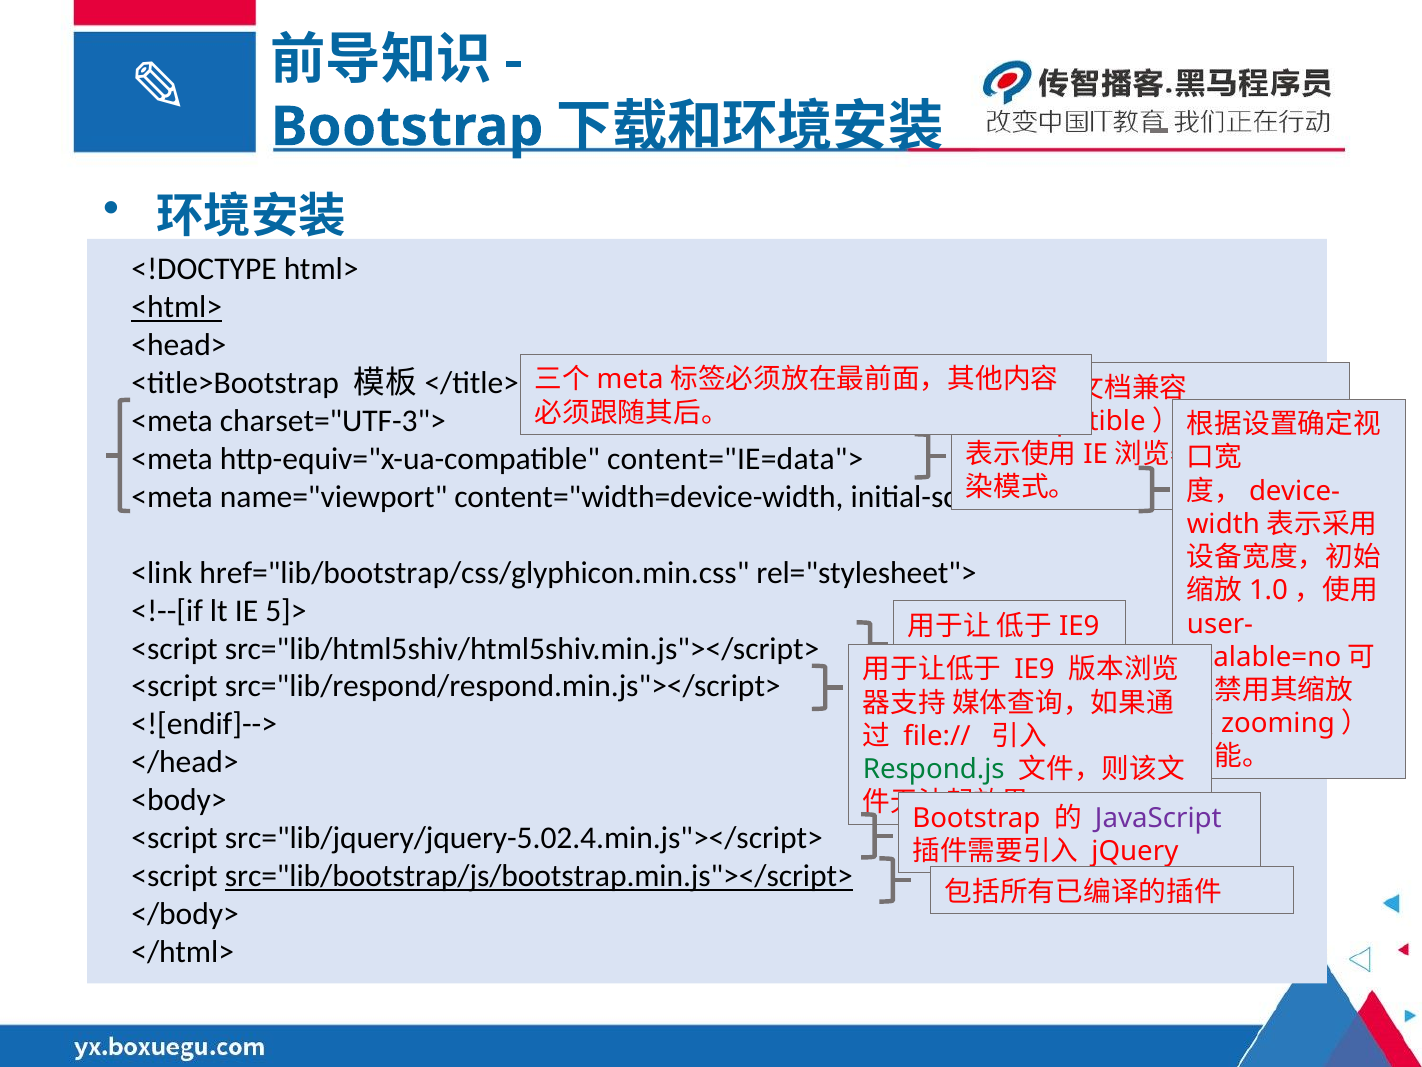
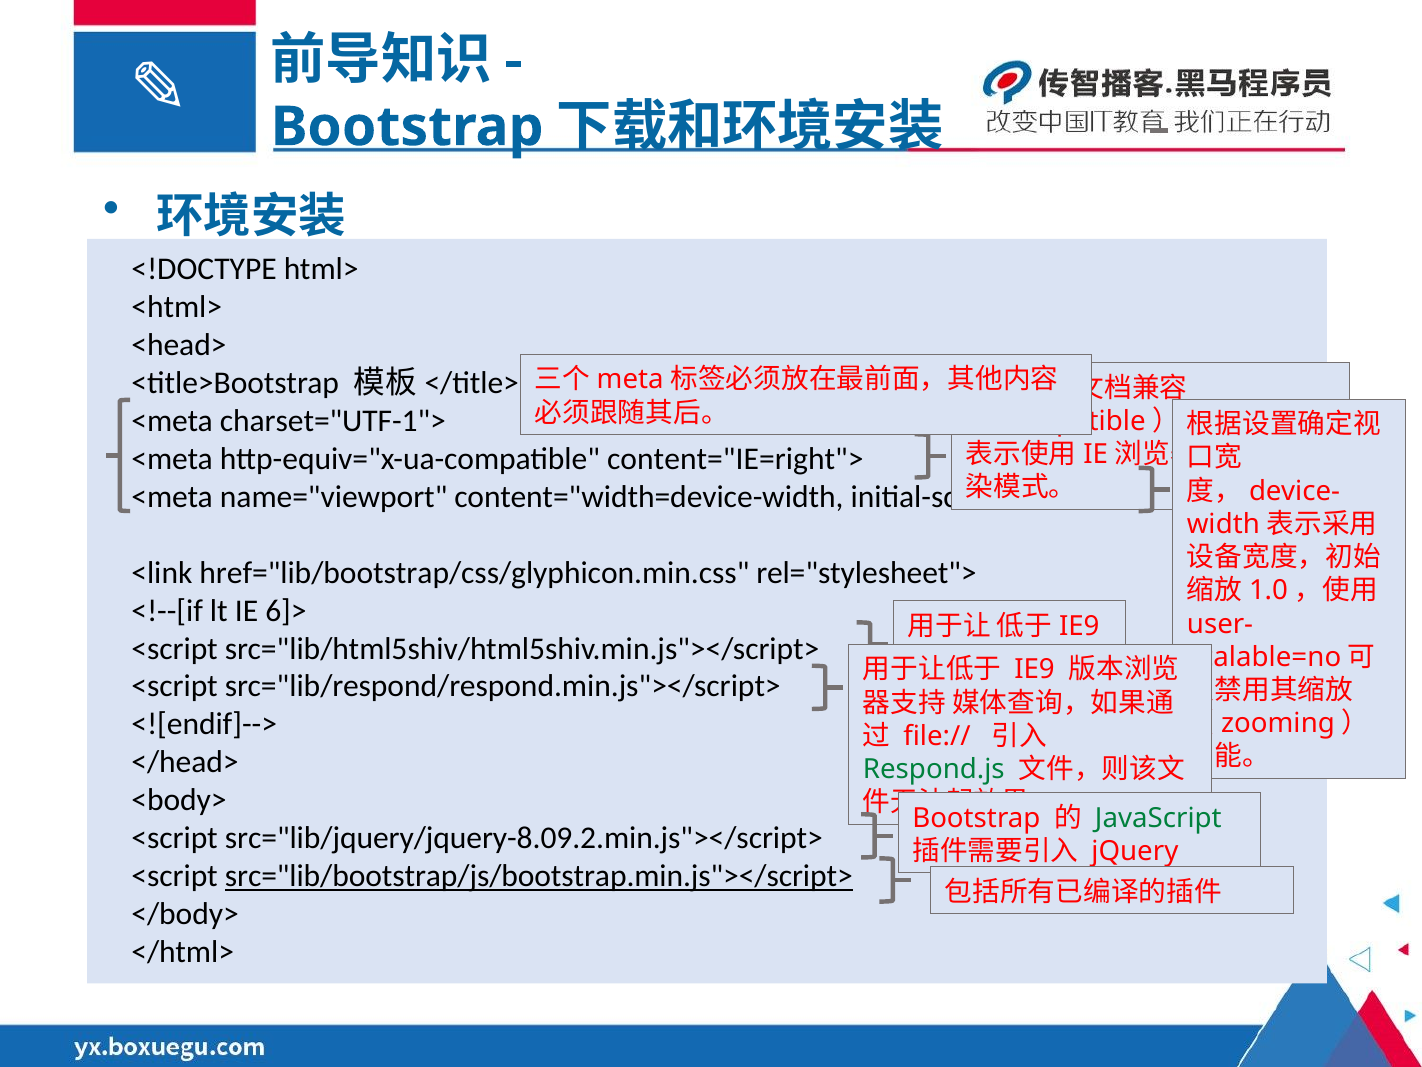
<html> underline: present -> none
charset="UTF-3">: charset="UTF-3"> -> charset="UTF-1">
content="IE=data">: content="IE=data"> -> content="IE=right">
5]>: 5]> -> 6]>
JavaScript colour: purple -> green
src="lib/jquery/jquery-5.02.4.min.js"></script>: src="lib/jquery/jquery-5.02.4.min.js"></script> -> src="lib/jquery/jquery-8.09.2.min.js"></script>
